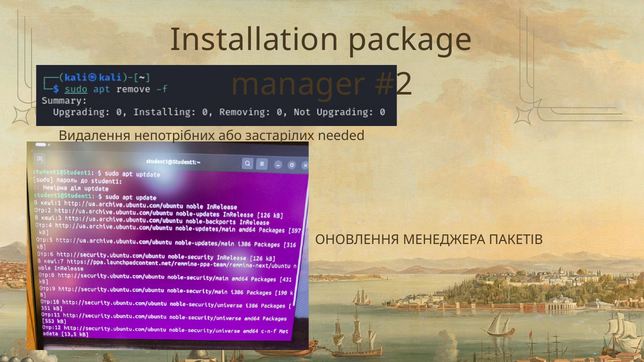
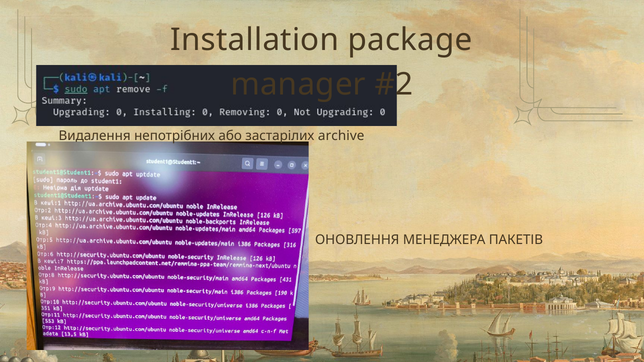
needed: needed -> archive
